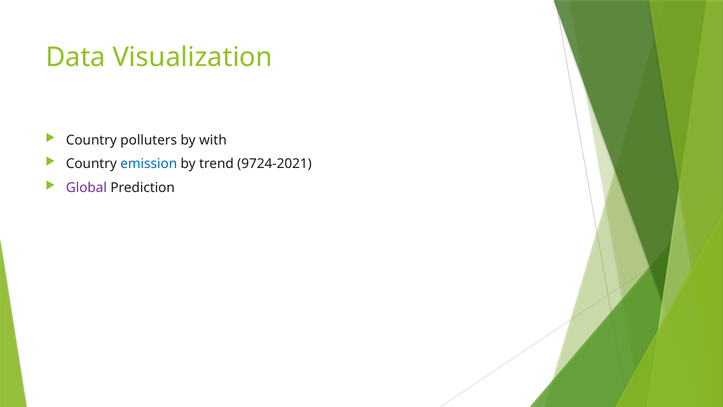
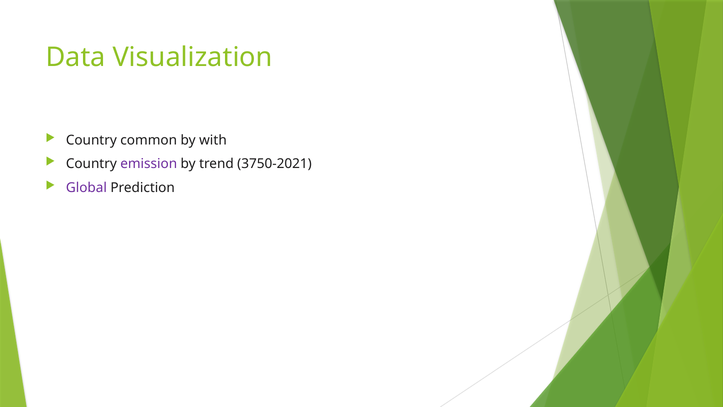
polluters: polluters -> common
emission colour: blue -> purple
9724-2021: 9724-2021 -> 3750-2021
